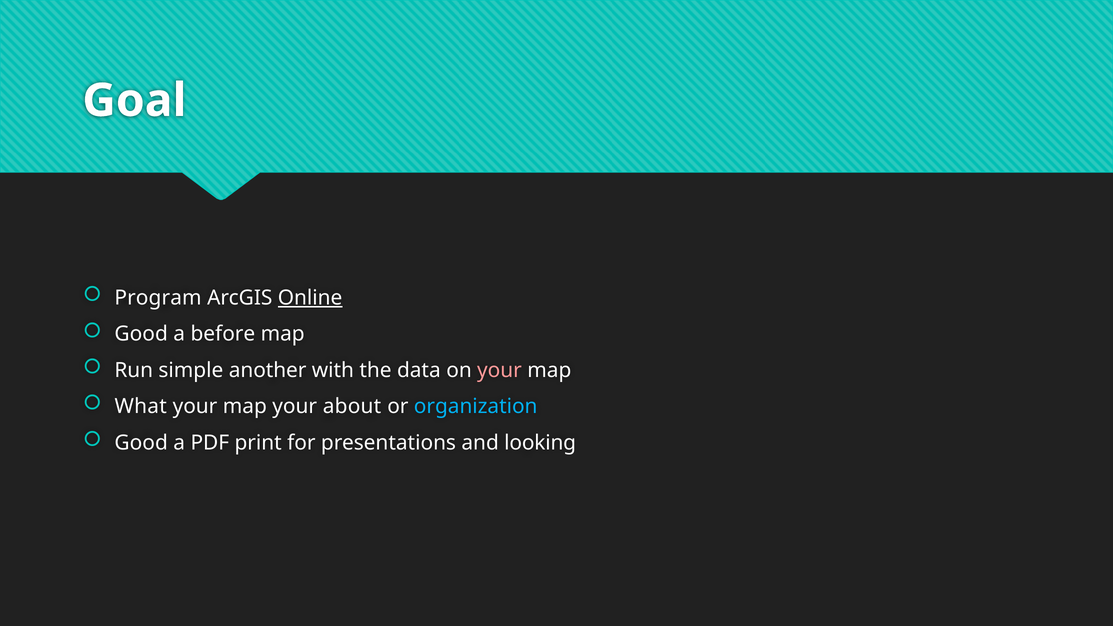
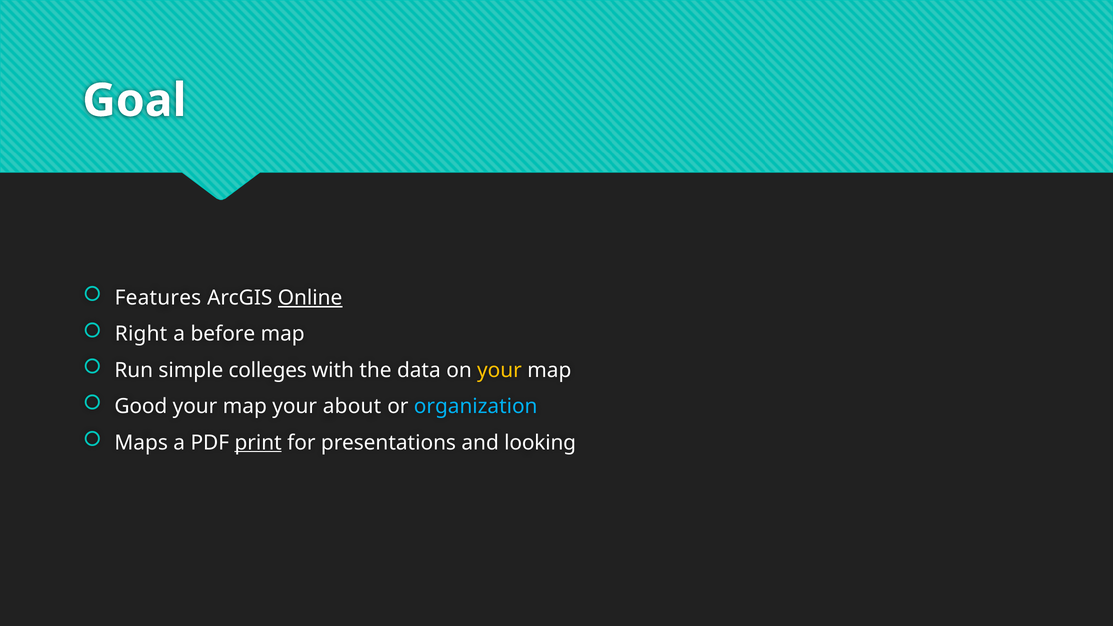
Program: Program -> Features
Good at (141, 334): Good -> Right
another: another -> colleges
your at (499, 370) colour: pink -> yellow
What: What -> Good
Good at (141, 443): Good -> Maps
print underline: none -> present
